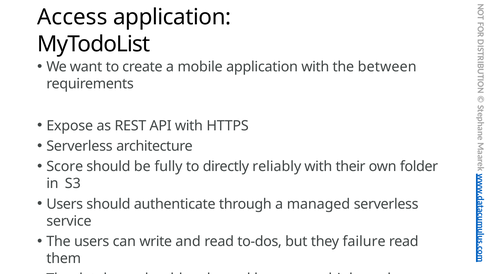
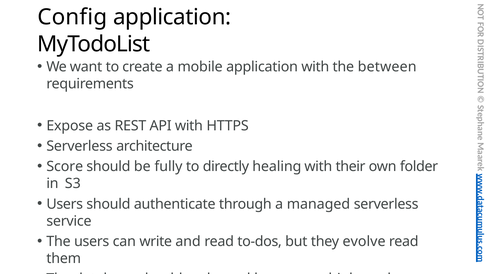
Access: Access -> Config
reliably: reliably -> healing
failure: failure -> evolve
